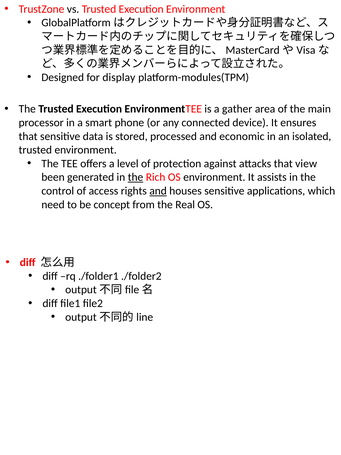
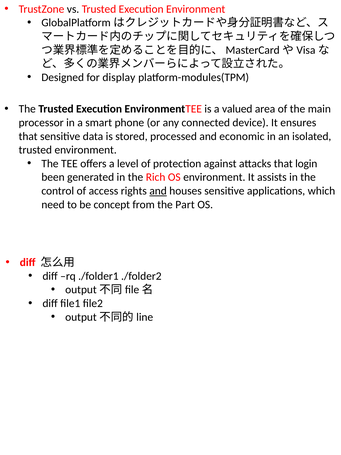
gather: gather -> valued
view: view -> login
the at (135, 177) underline: present -> none
Real: Real -> Part
